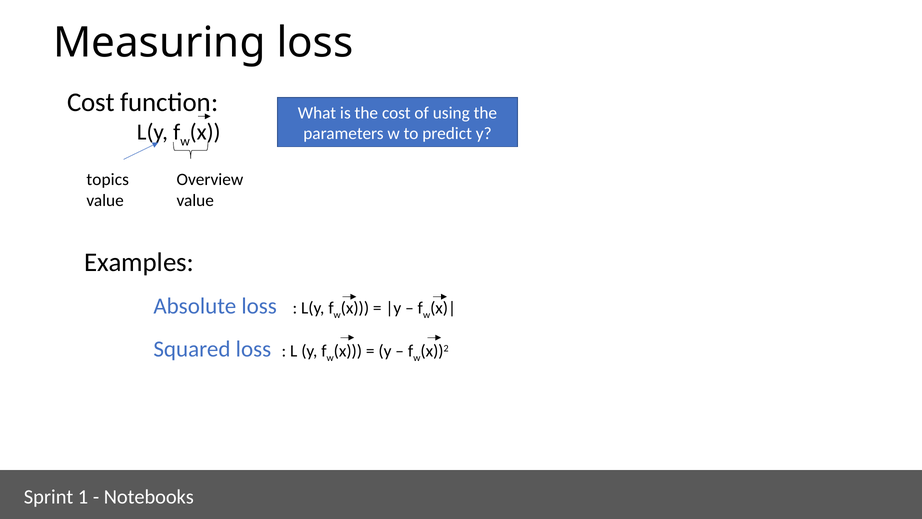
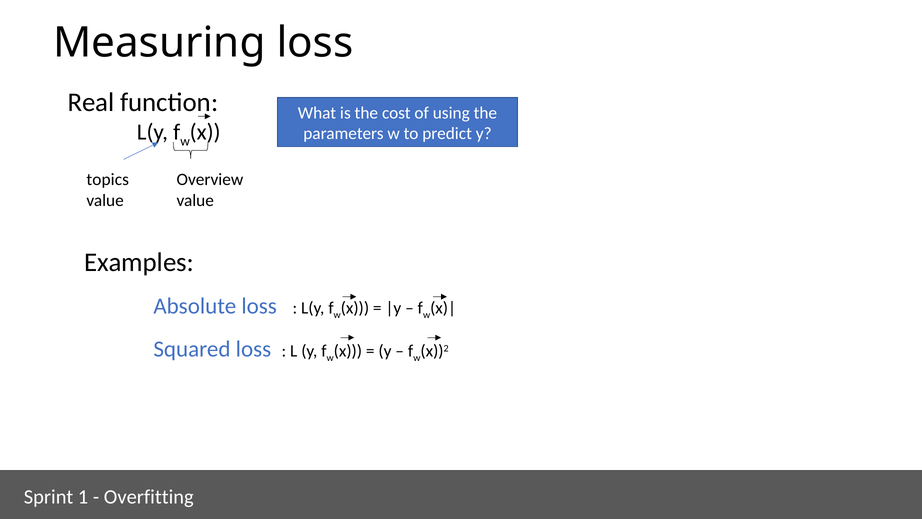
Cost at (91, 102): Cost -> Real
Notebooks: Notebooks -> Overfitting
